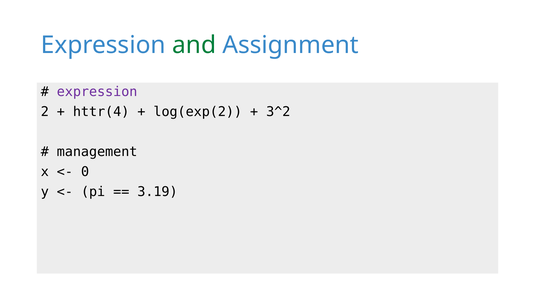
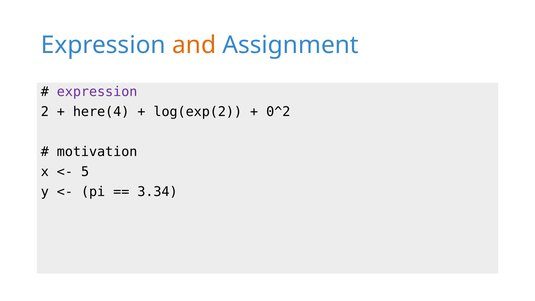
and colour: green -> orange
httr(4: httr(4 -> here(4
3^2: 3^2 -> 0^2
management: management -> motivation
0: 0 -> 5
3.19: 3.19 -> 3.34
